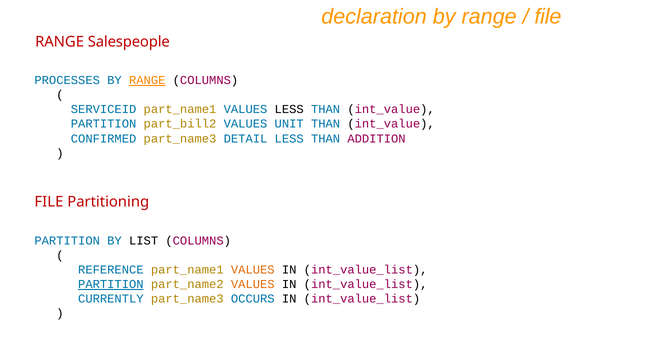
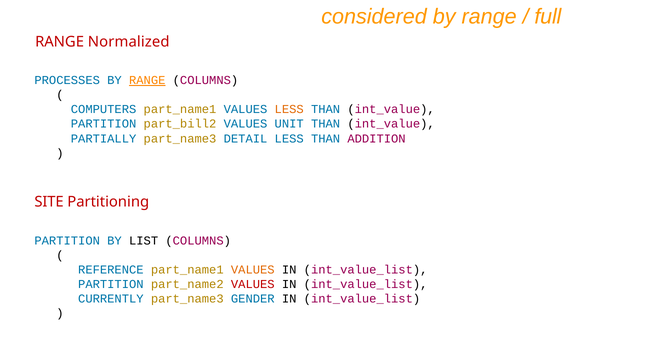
declaration: declaration -> considered
file at (548, 17): file -> full
Salespeople: Salespeople -> Normalized
SERVICEID: SERVICEID -> COMPUTERS
LESS at (289, 109) colour: black -> orange
CONFIRMED: CONFIRMED -> PARTIALLY
FILE at (49, 202): FILE -> SITE
PARTITION at (111, 284) underline: present -> none
VALUES at (253, 284) colour: orange -> red
OCCURS: OCCURS -> GENDER
